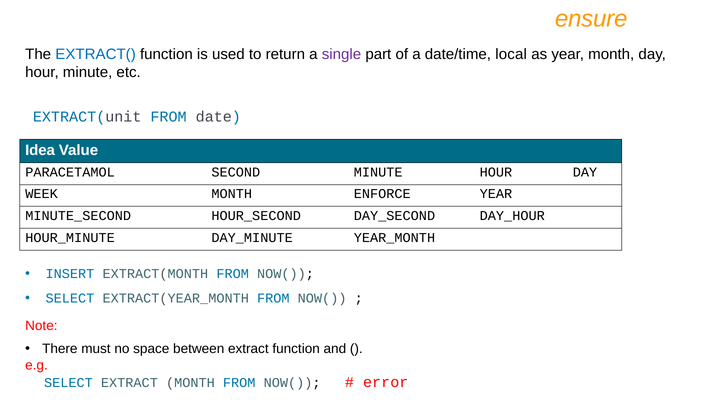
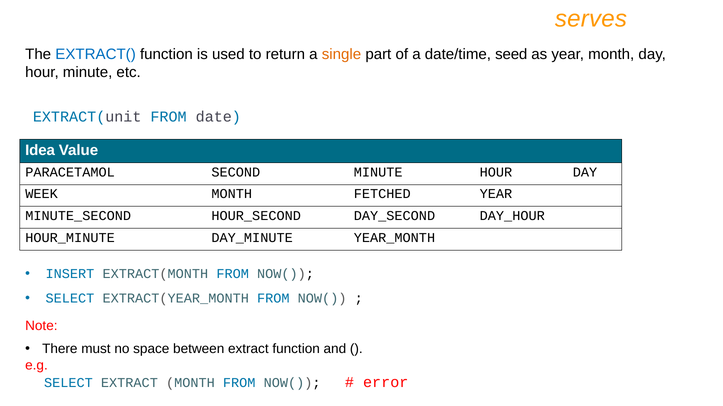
ensure: ensure -> serves
single colour: purple -> orange
local: local -> seed
ENFORCE: ENFORCE -> FETCHED
